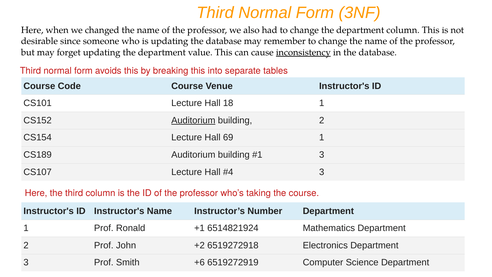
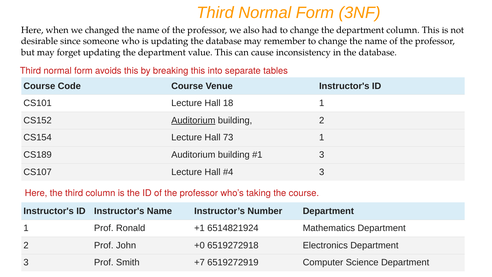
inconsistency underline: present -> none
69: 69 -> 73
+2: +2 -> +0
+6: +6 -> +7
